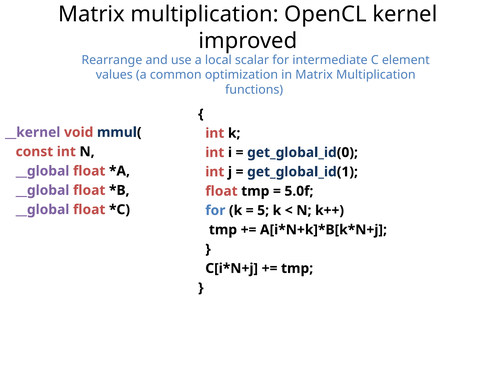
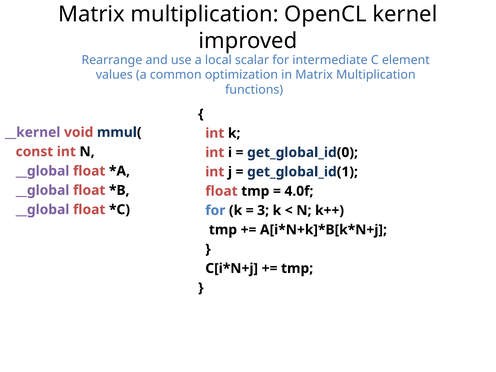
5.0f: 5.0f -> 4.0f
5: 5 -> 3
